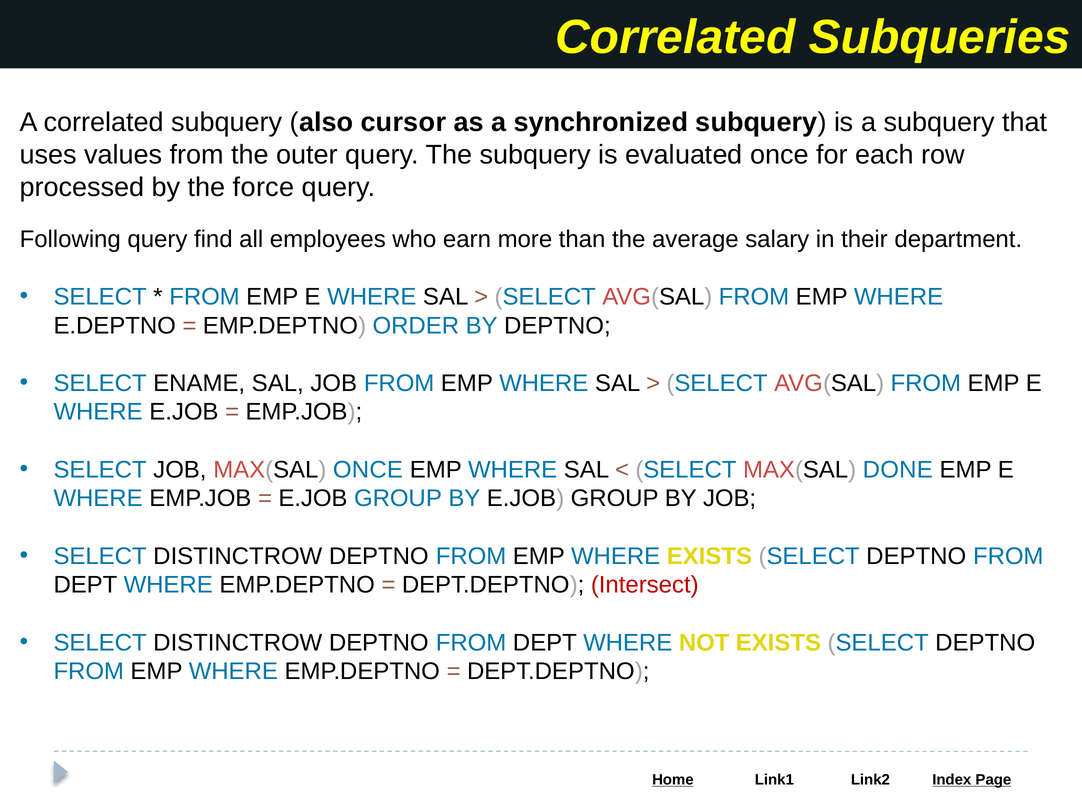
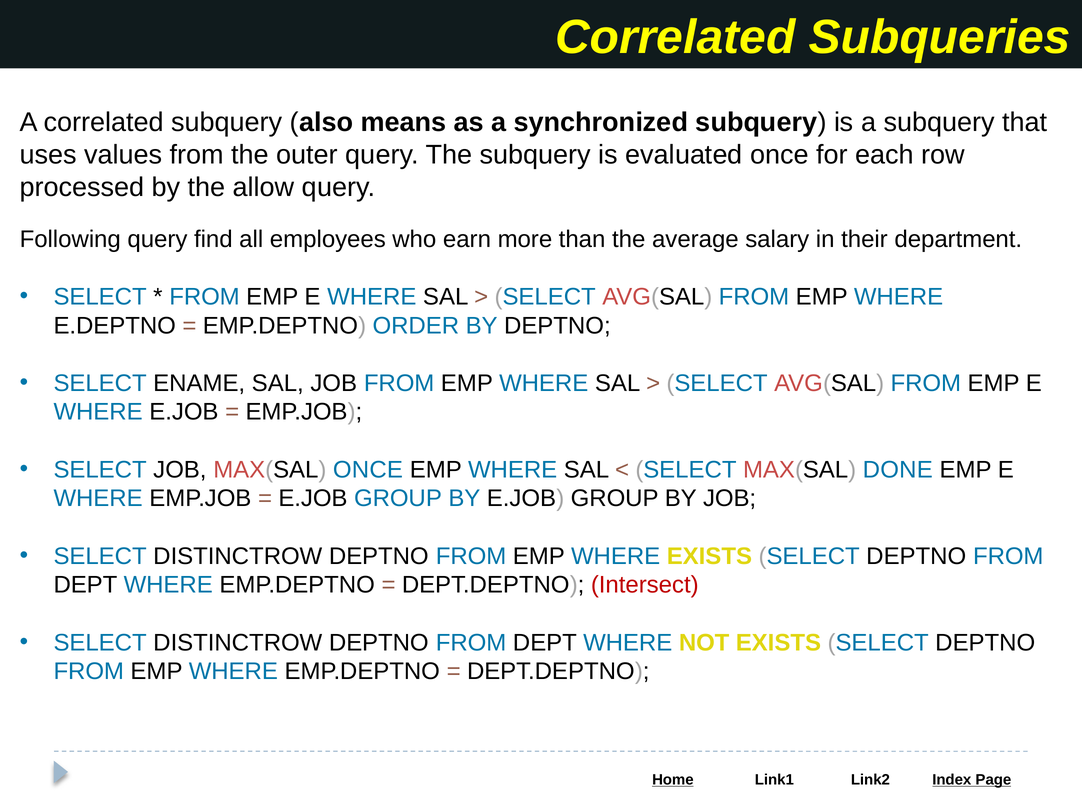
cursor: cursor -> means
force: force -> allow
